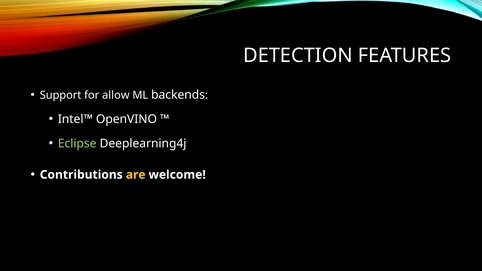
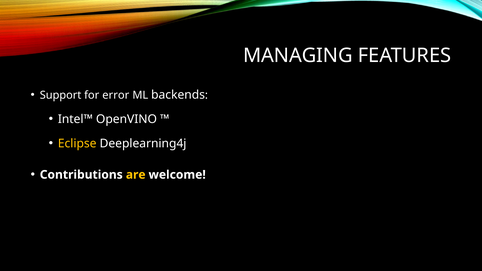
DETECTION: DETECTION -> MANAGING
allow: allow -> error
Eclipse colour: light green -> yellow
